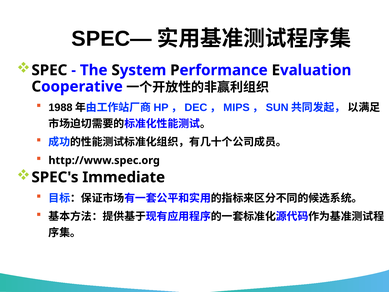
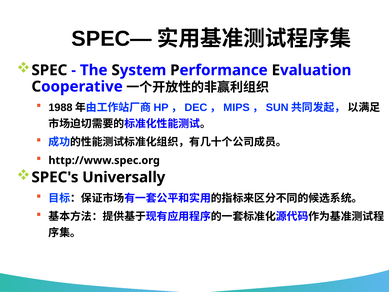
Immediate: Immediate -> Universally
